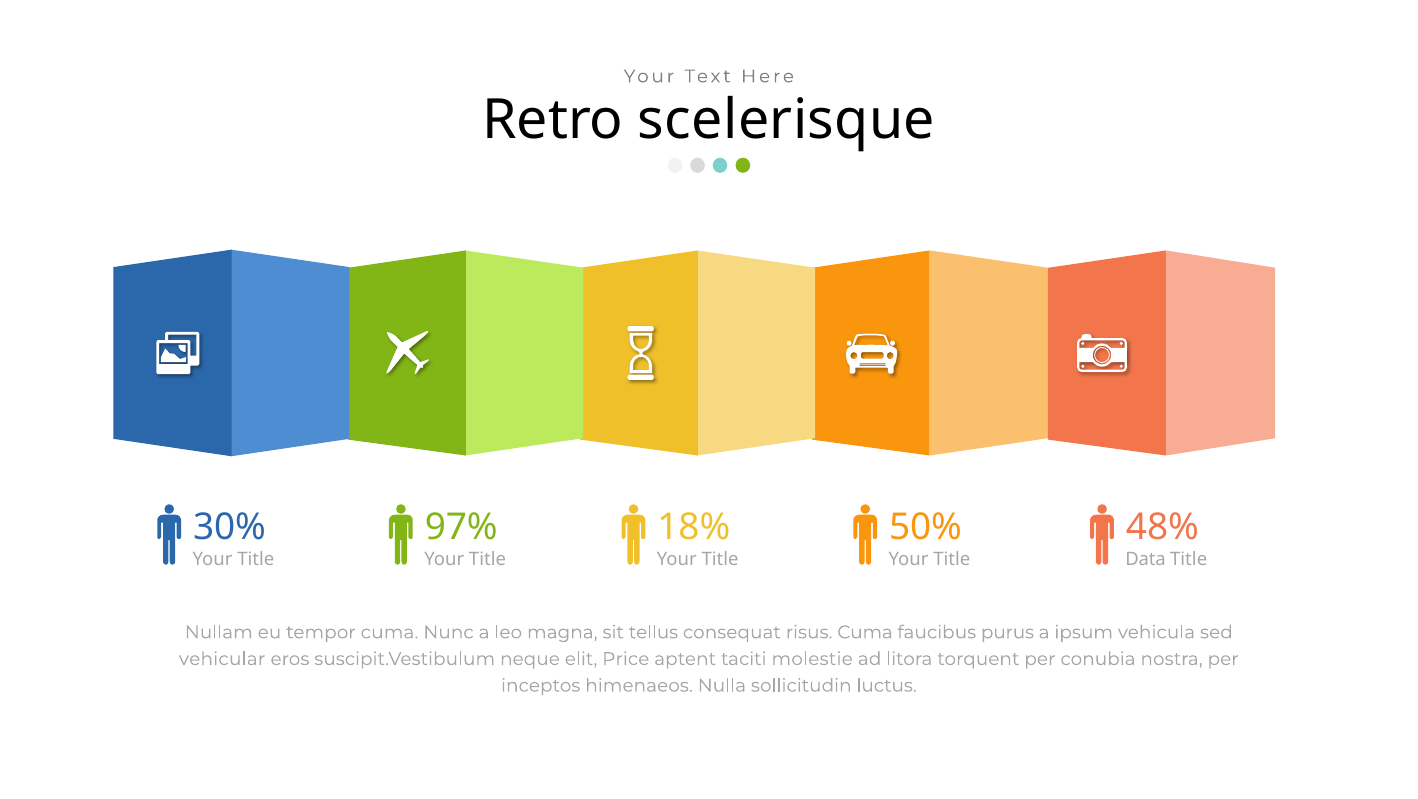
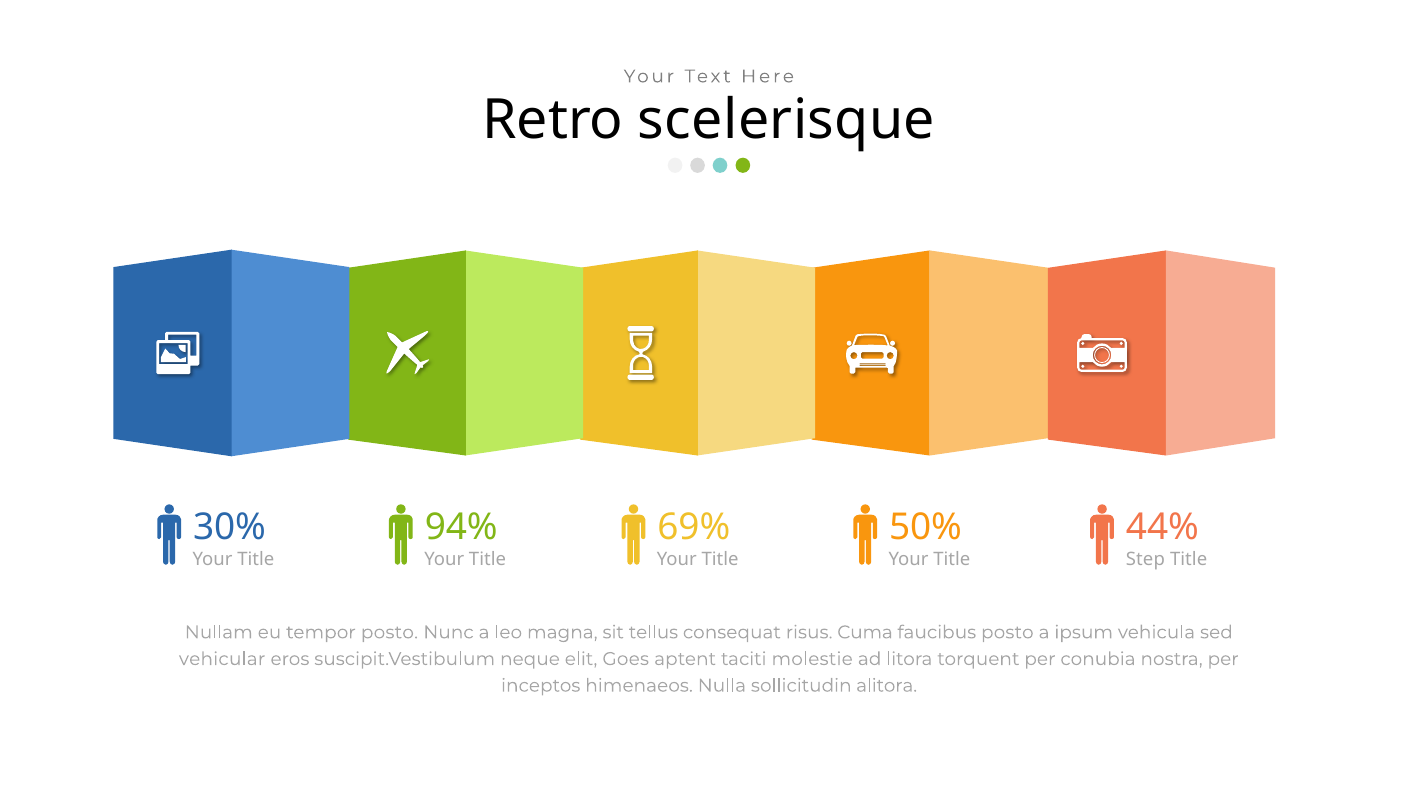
97%: 97% -> 94%
18%: 18% -> 69%
48%: 48% -> 44%
Data: Data -> Step
tempor cuma: cuma -> posto
faucibus purus: purus -> posto
Price: Price -> Goes
luctus: luctus -> alitora
